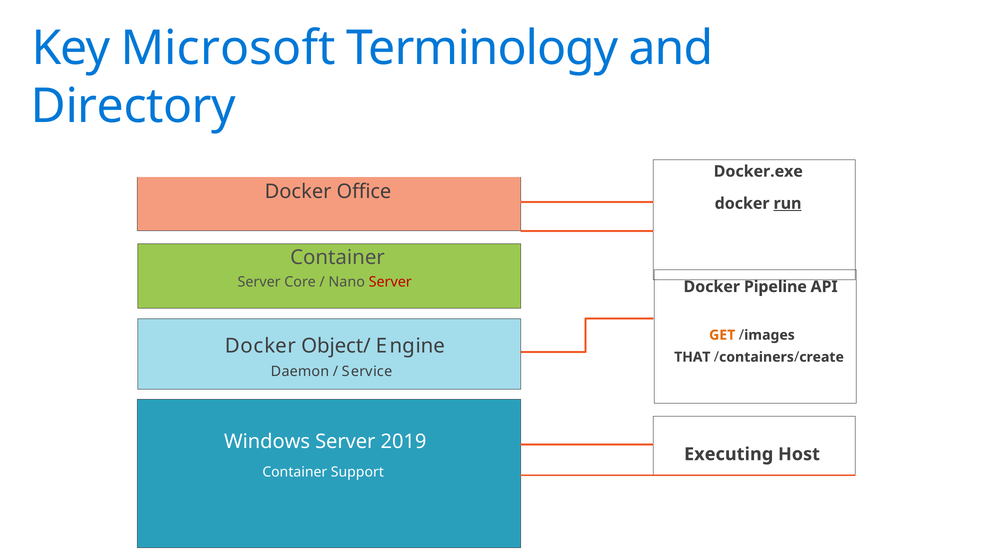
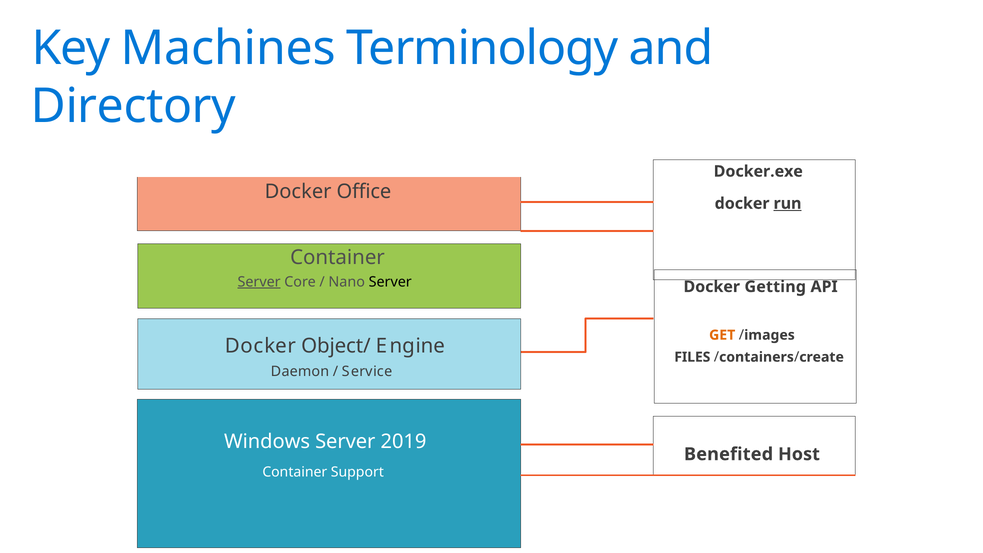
Microsoft: Microsoft -> Machines
Server at (259, 282) underline: none -> present
Server at (390, 282) colour: red -> black
Pipeline: Pipeline -> Getting
THAT: THAT -> FILES
Executing: Executing -> Benefited
